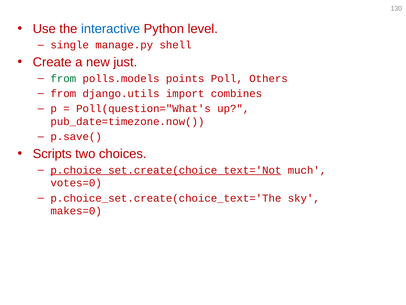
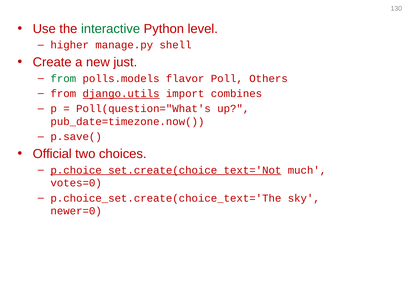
interactive colour: blue -> green
single: single -> higher
points: points -> flavor
django.utils underline: none -> present
Scripts: Scripts -> Official
makes=0: makes=0 -> newer=0
